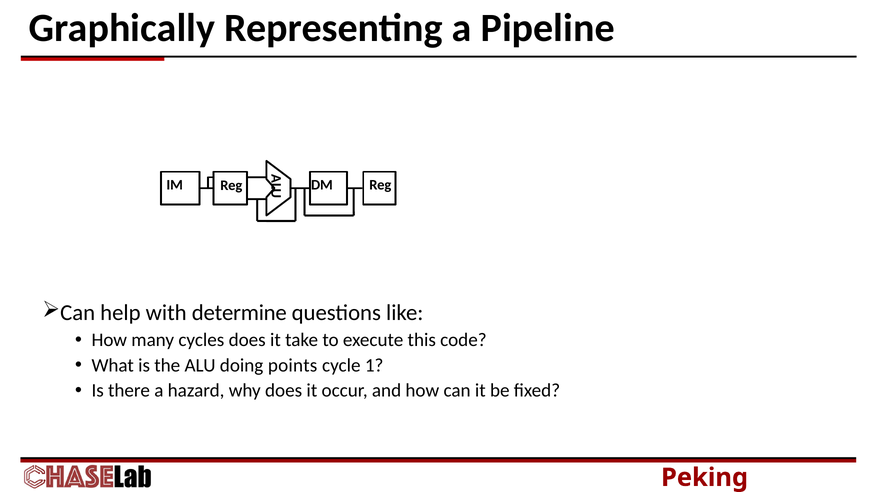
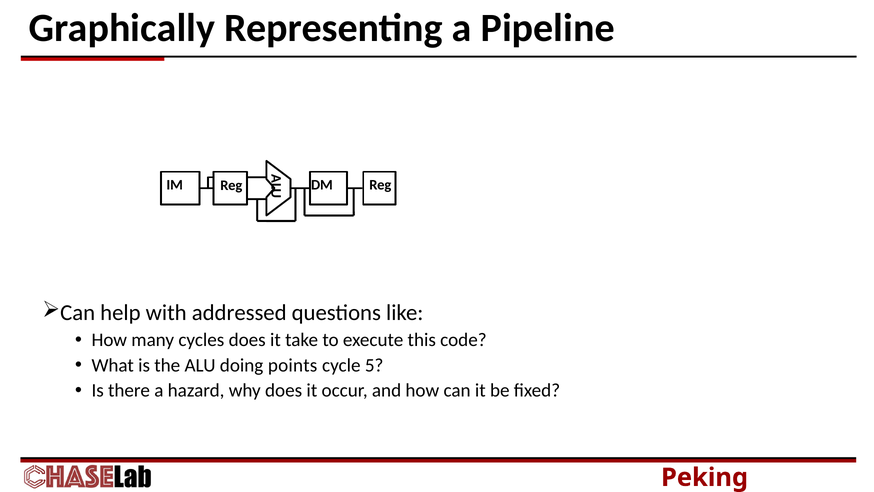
determine: determine -> addressed
1: 1 -> 5
